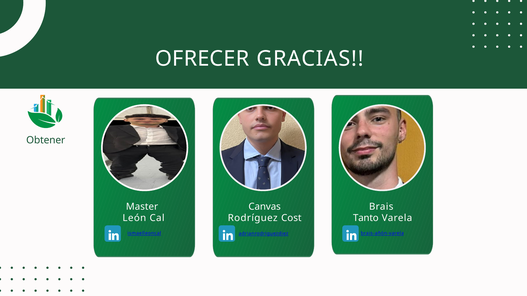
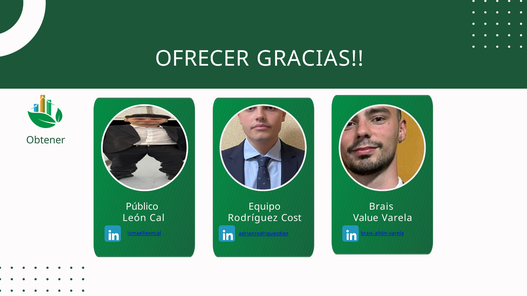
Master: Master -> Público
Canvas: Canvas -> Equipo
Tanto: Tanto -> Value
